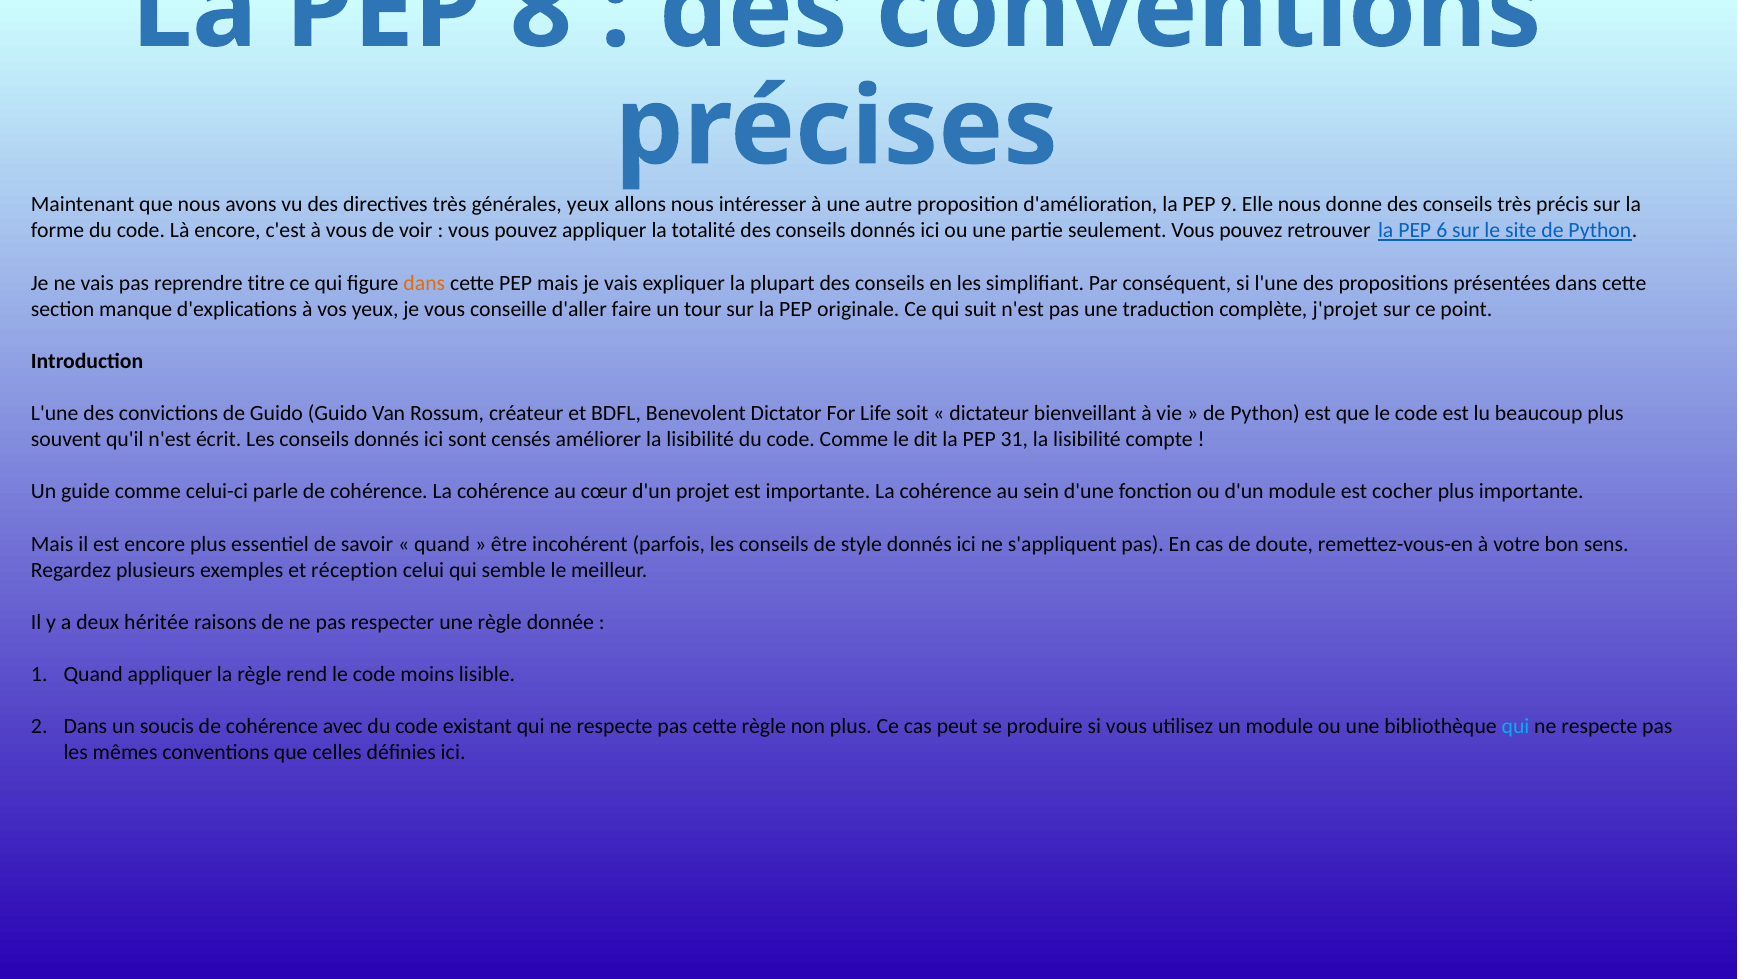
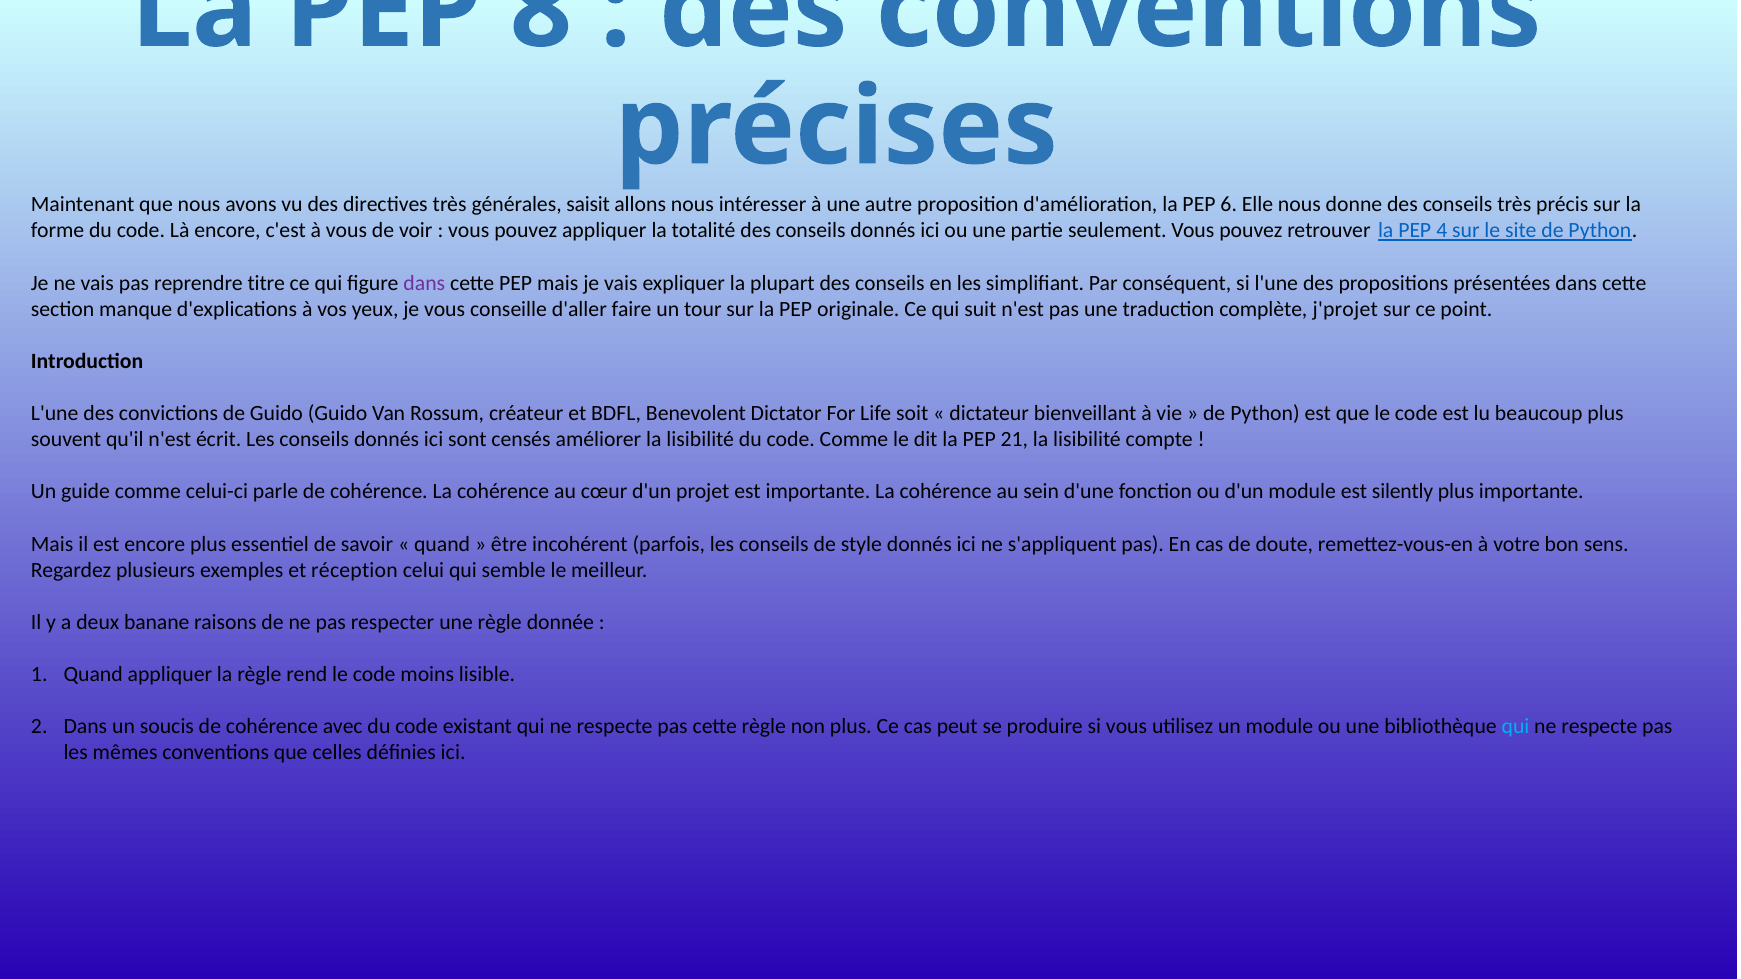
générales yeux: yeux -> saisit
9: 9 -> 6
6: 6 -> 4
dans at (424, 283) colour: orange -> purple
31: 31 -> 21
cocher: cocher -> silently
héritée: héritée -> banane
